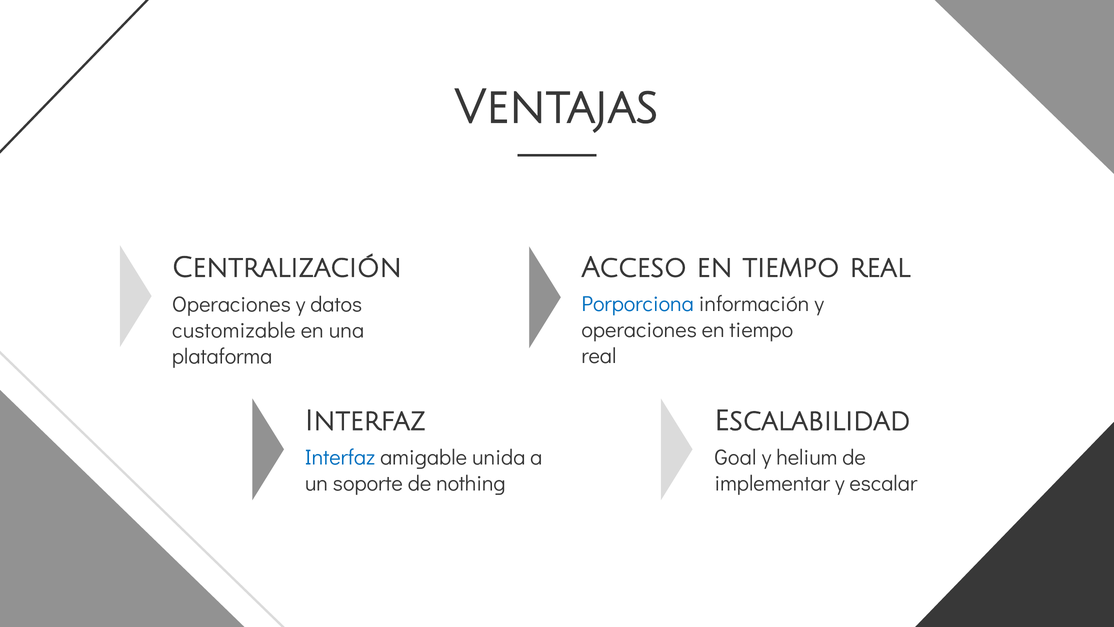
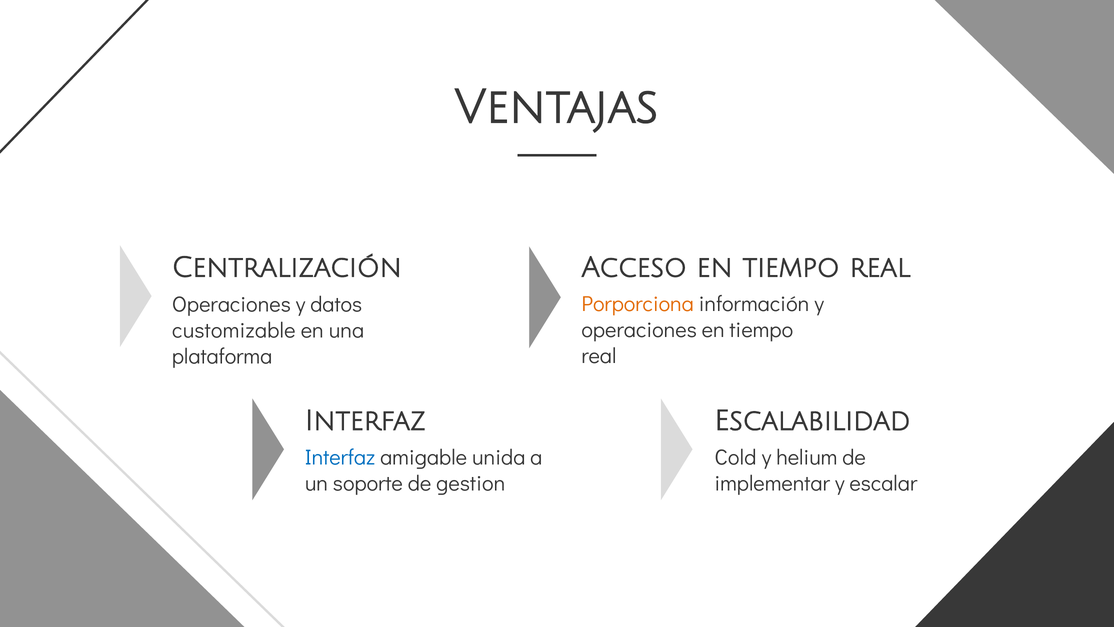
Porporciona colour: blue -> orange
Goal: Goal -> Cold
nothing: nothing -> gestion
